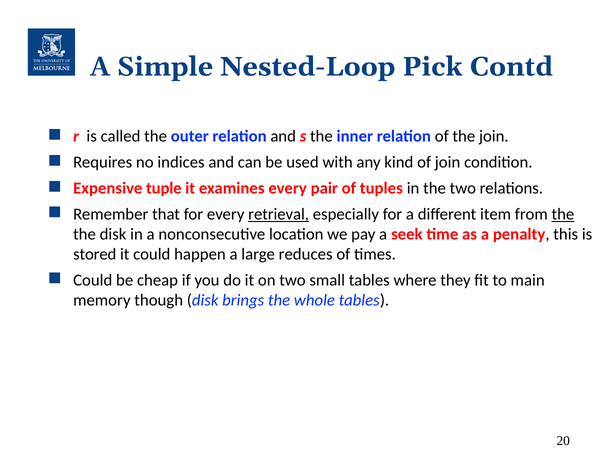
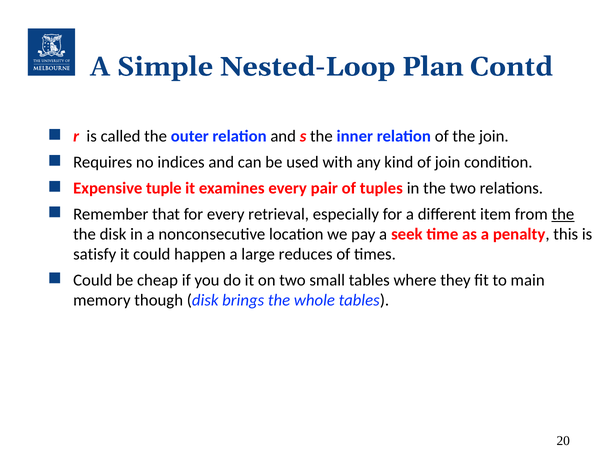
Pick: Pick -> Plan
retrieval underline: present -> none
stored: stored -> satisfy
